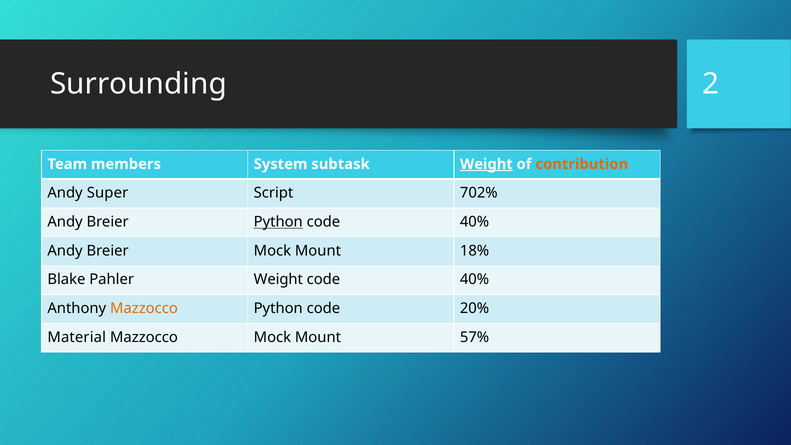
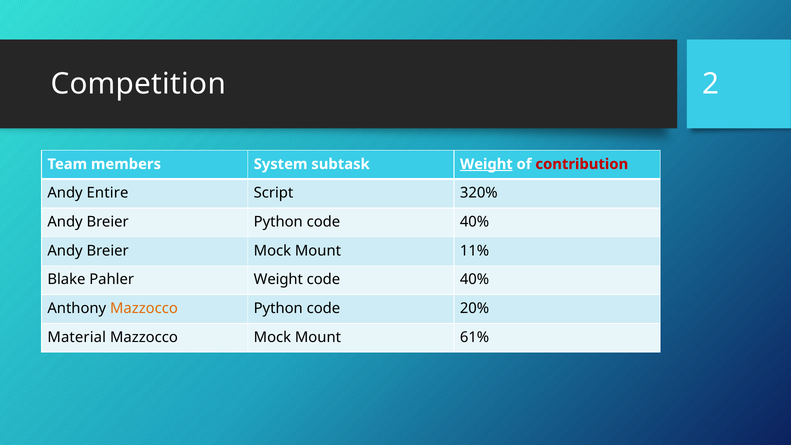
Surrounding: Surrounding -> Competition
contribution colour: orange -> red
Super: Super -> Entire
702%: 702% -> 320%
Python at (278, 222) underline: present -> none
18%: 18% -> 11%
57%: 57% -> 61%
